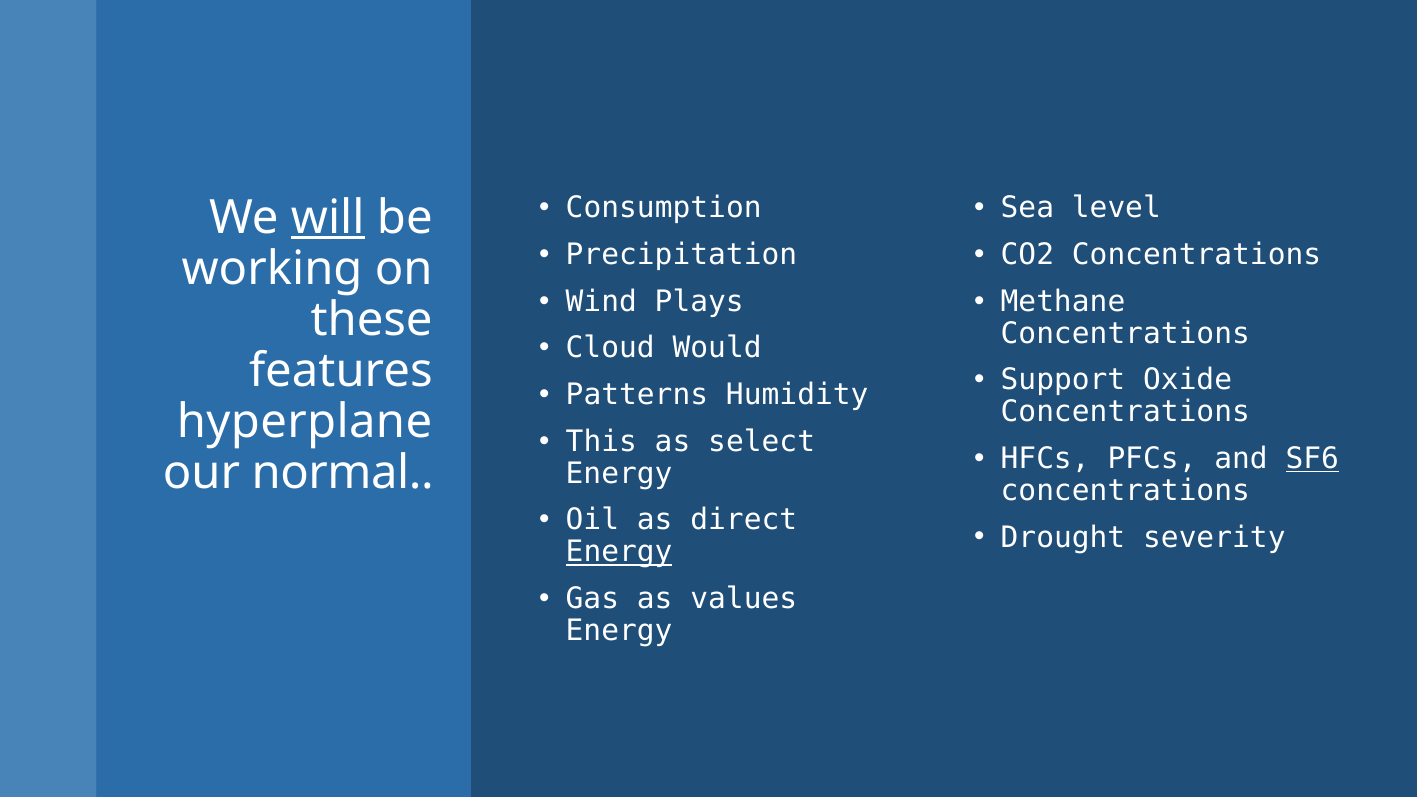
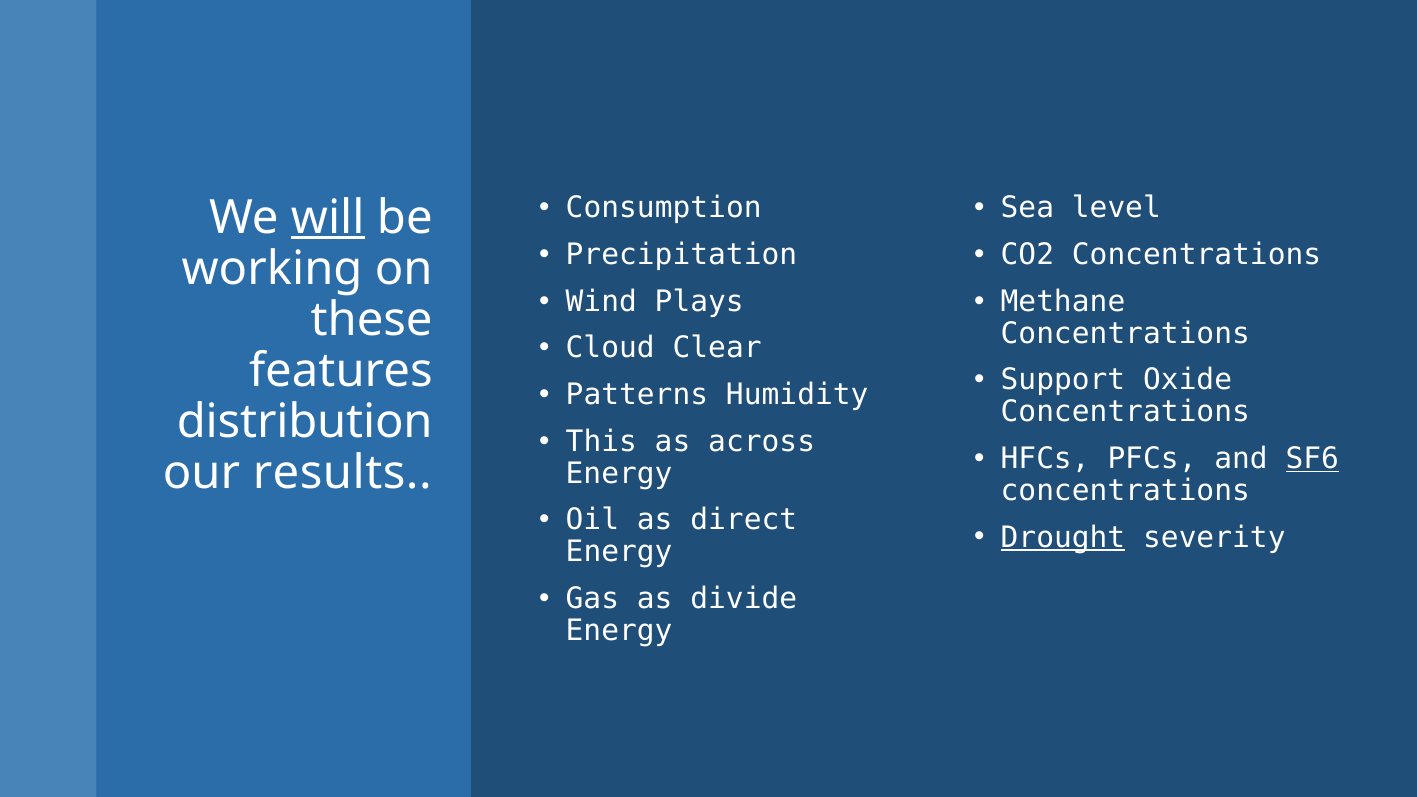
Would: Would -> Clear
hyperplane: hyperplane -> distribution
select: select -> across
normal: normal -> results
Drought underline: none -> present
Energy at (619, 552) underline: present -> none
values: values -> divide
